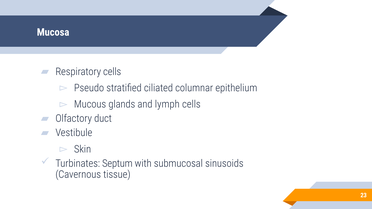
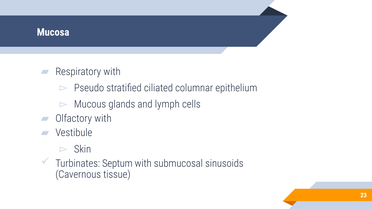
Respiratory cells: cells -> with
Olfactory duct: duct -> with
